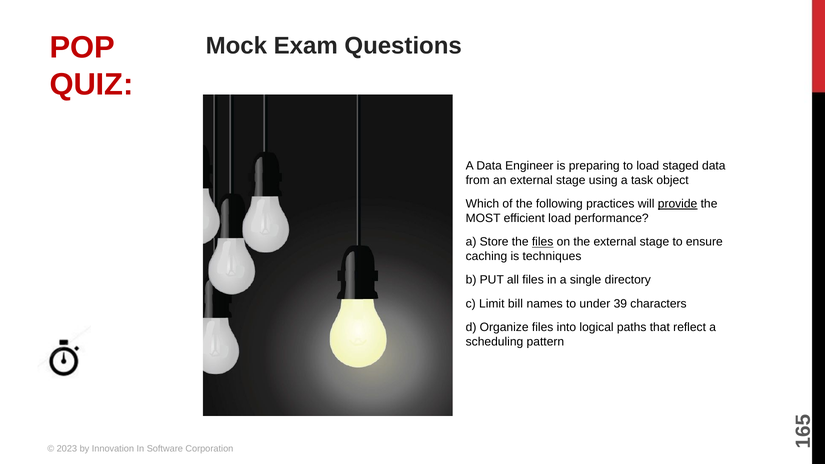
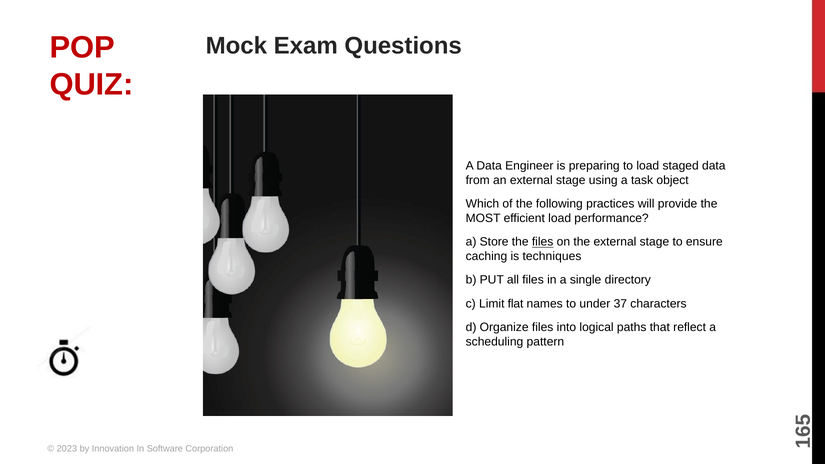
provide underline: present -> none
bill: bill -> flat
39: 39 -> 37
